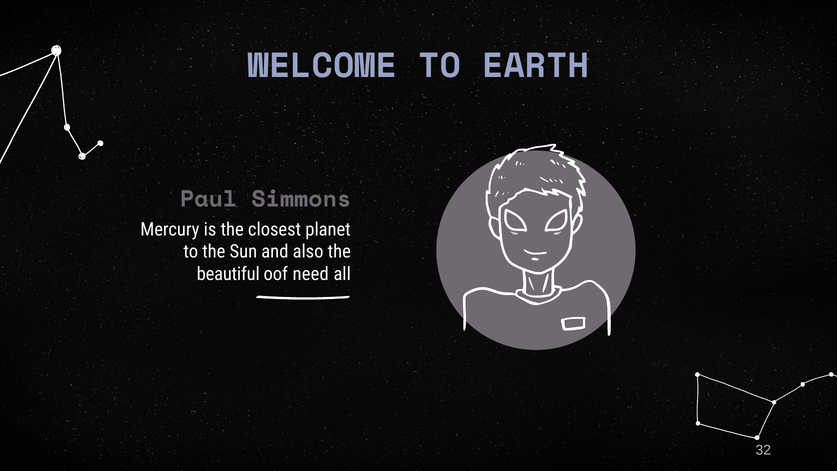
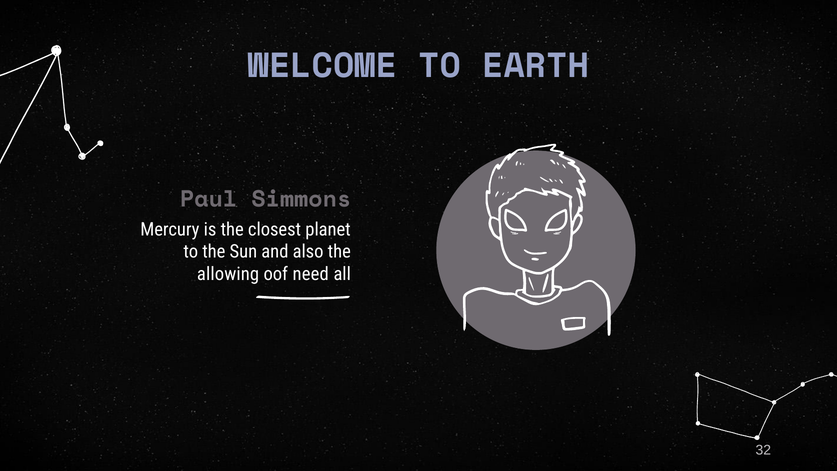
beautiful: beautiful -> allowing
